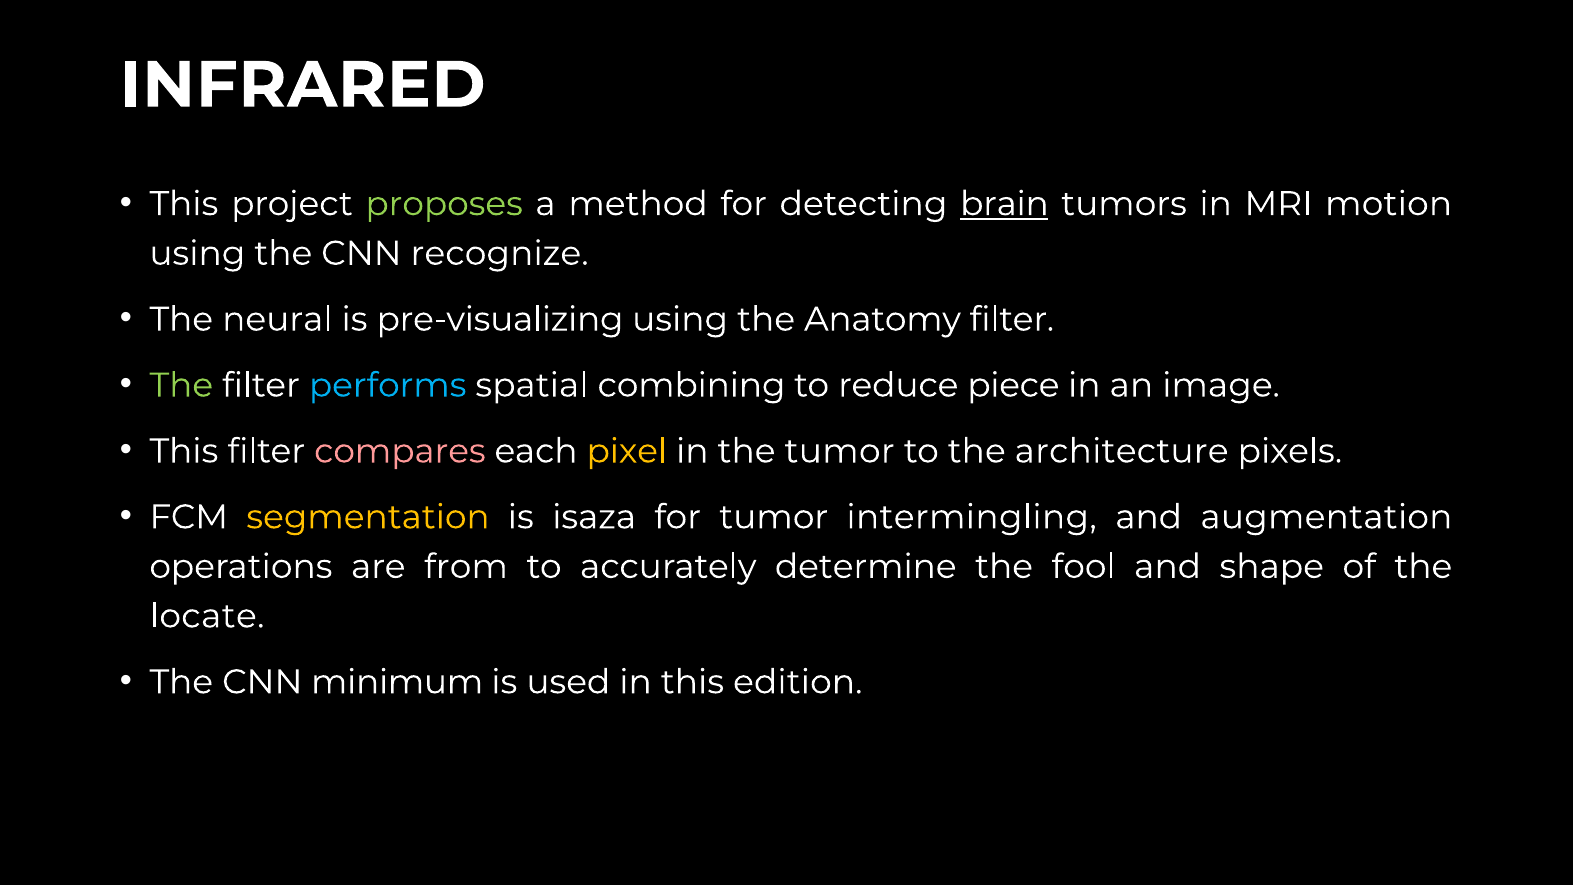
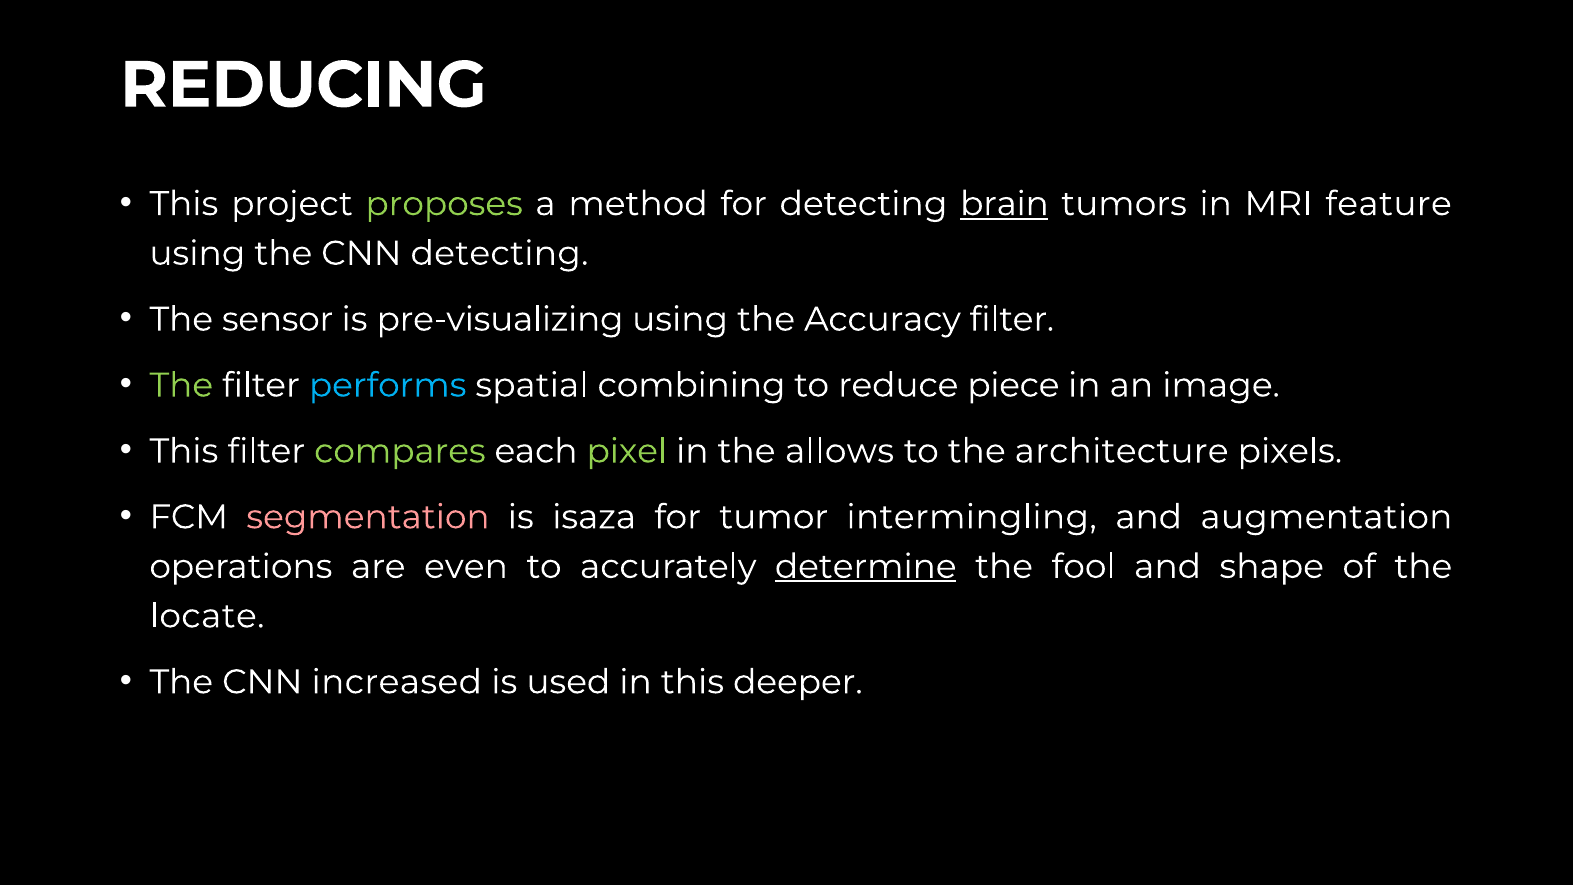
INFRARED: INFRARED -> REDUCING
motion: motion -> feature
CNN recognize: recognize -> detecting
neural: neural -> sensor
Anatomy: Anatomy -> Accuracy
compares colour: pink -> light green
pixel colour: yellow -> light green
the tumor: tumor -> allows
segmentation colour: yellow -> pink
from: from -> even
determine underline: none -> present
minimum: minimum -> increased
edition: edition -> deeper
